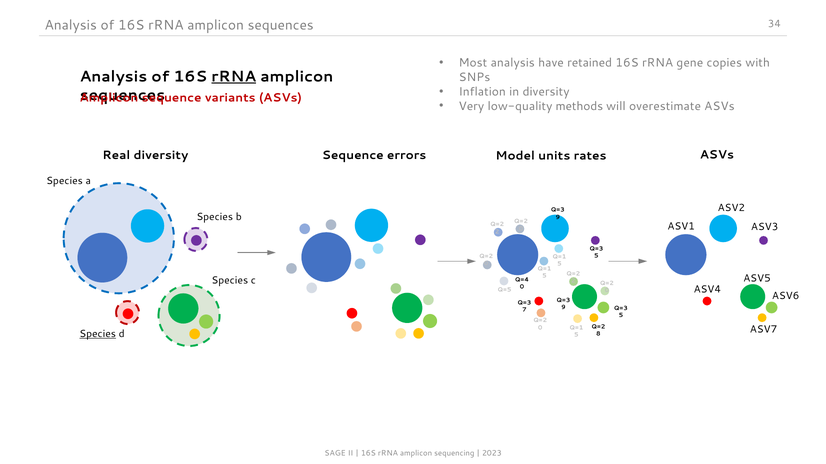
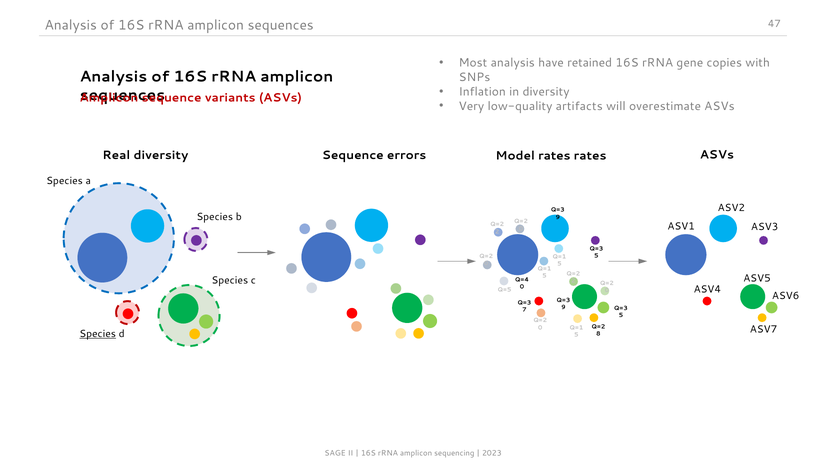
34: 34 -> 47
rRNA at (234, 77) underline: present -> none
methods: methods -> artifacts
Model units: units -> rates
